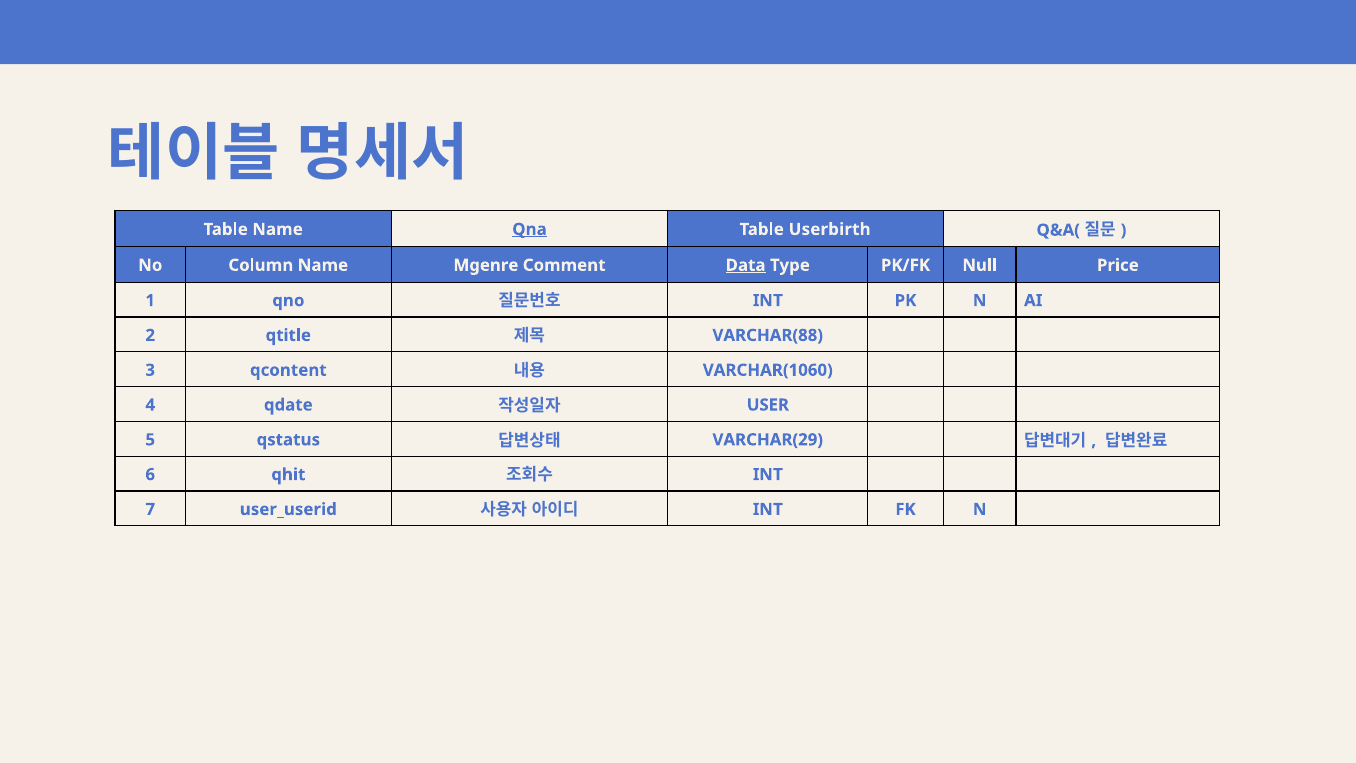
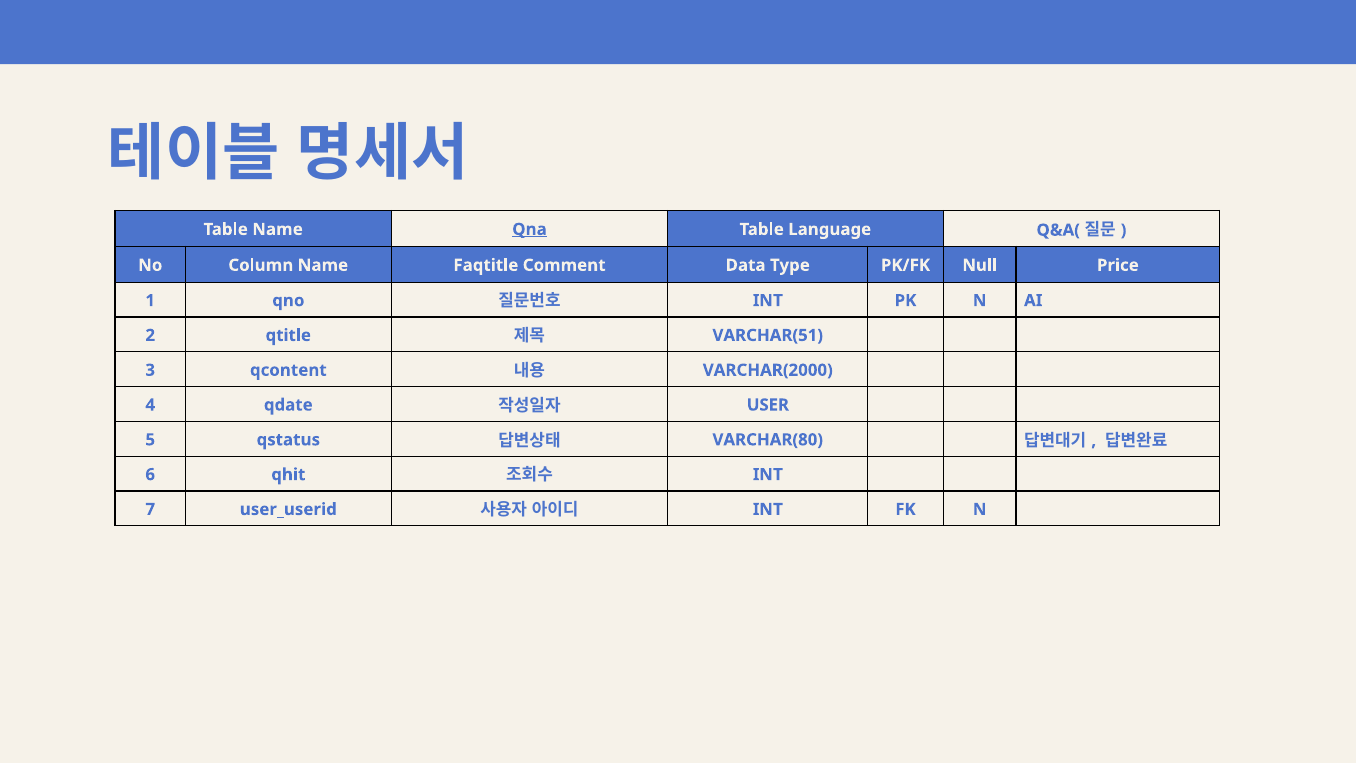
Userbirth: Userbirth -> Language
Mgenre: Mgenre -> Faqtitle
Data underline: present -> none
VARCHAR(88: VARCHAR(88 -> VARCHAR(51
VARCHAR(1060: VARCHAR(1060 -> VARCHAR(2000
VARCHAR(29: VARCHAR(29 -> VARCHAR(80
